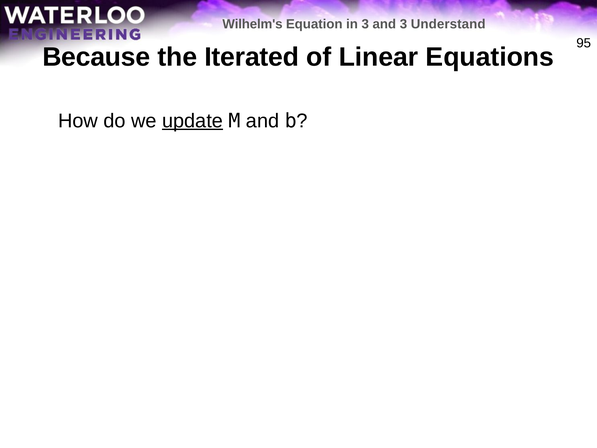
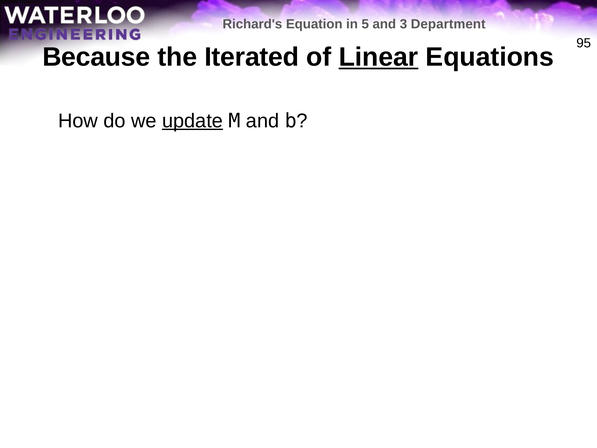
Wilhelm's: Wilhelm's -> Richard's
in 3: 3 -> 5
Understand: Understand -> Department
Linear underline: none -> present
